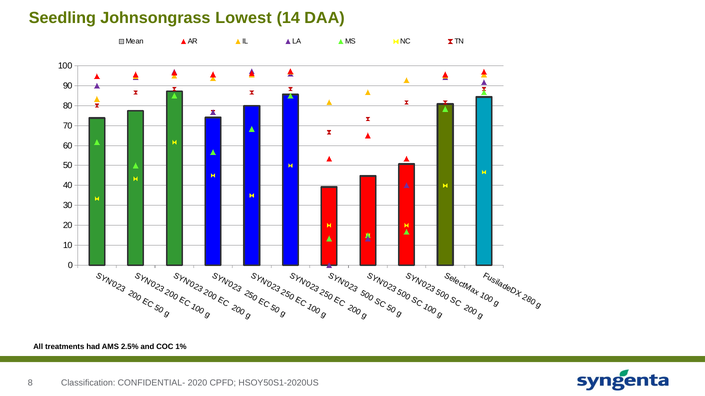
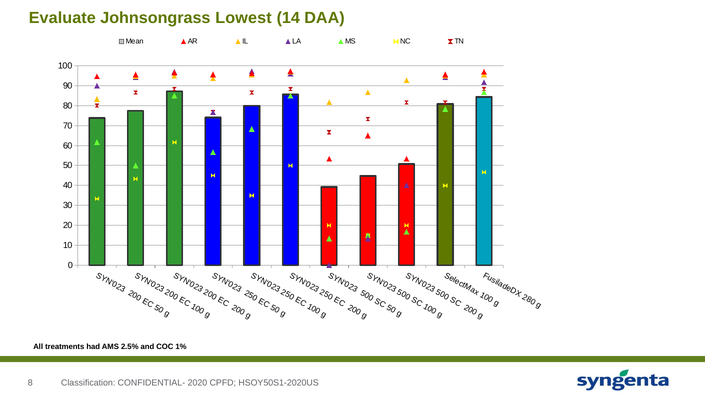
Seedling: Seedling -> Evaluate
